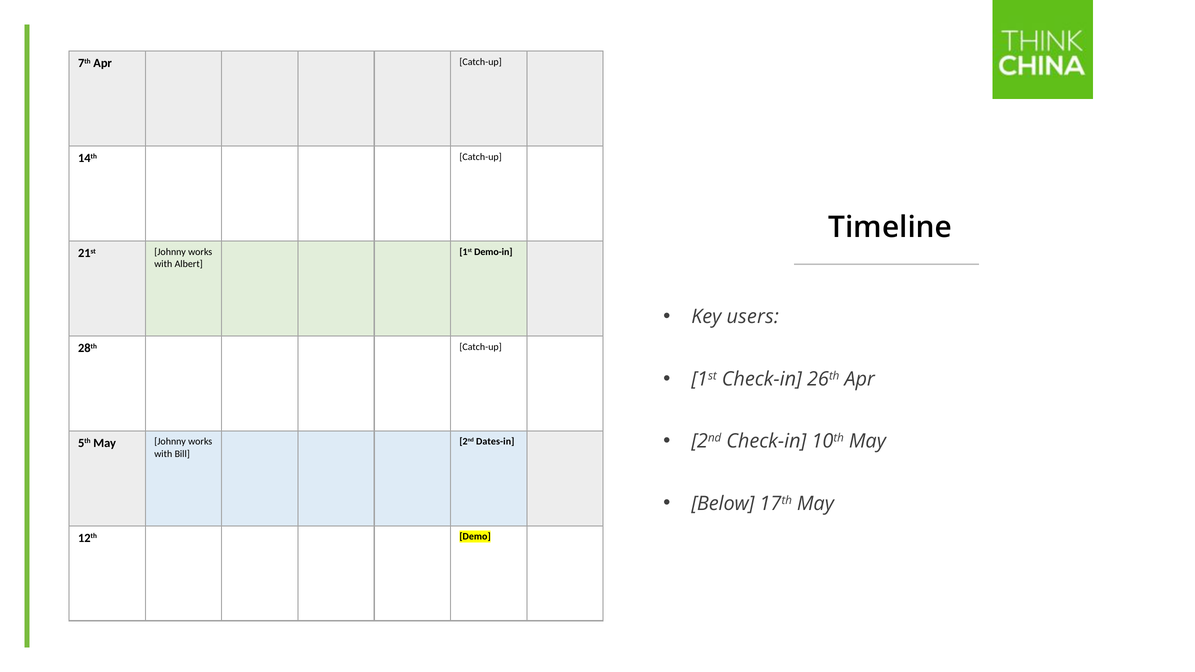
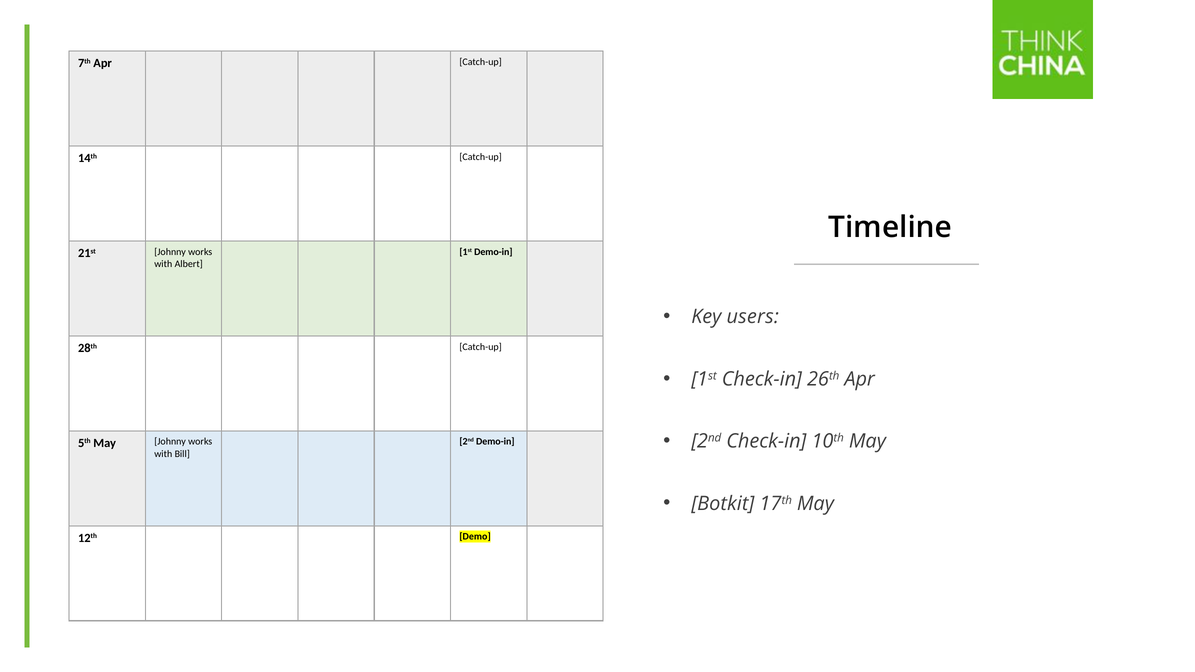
2nd Dates-in: Dates-in -> Demo-in
Below: Below -> Botkit
